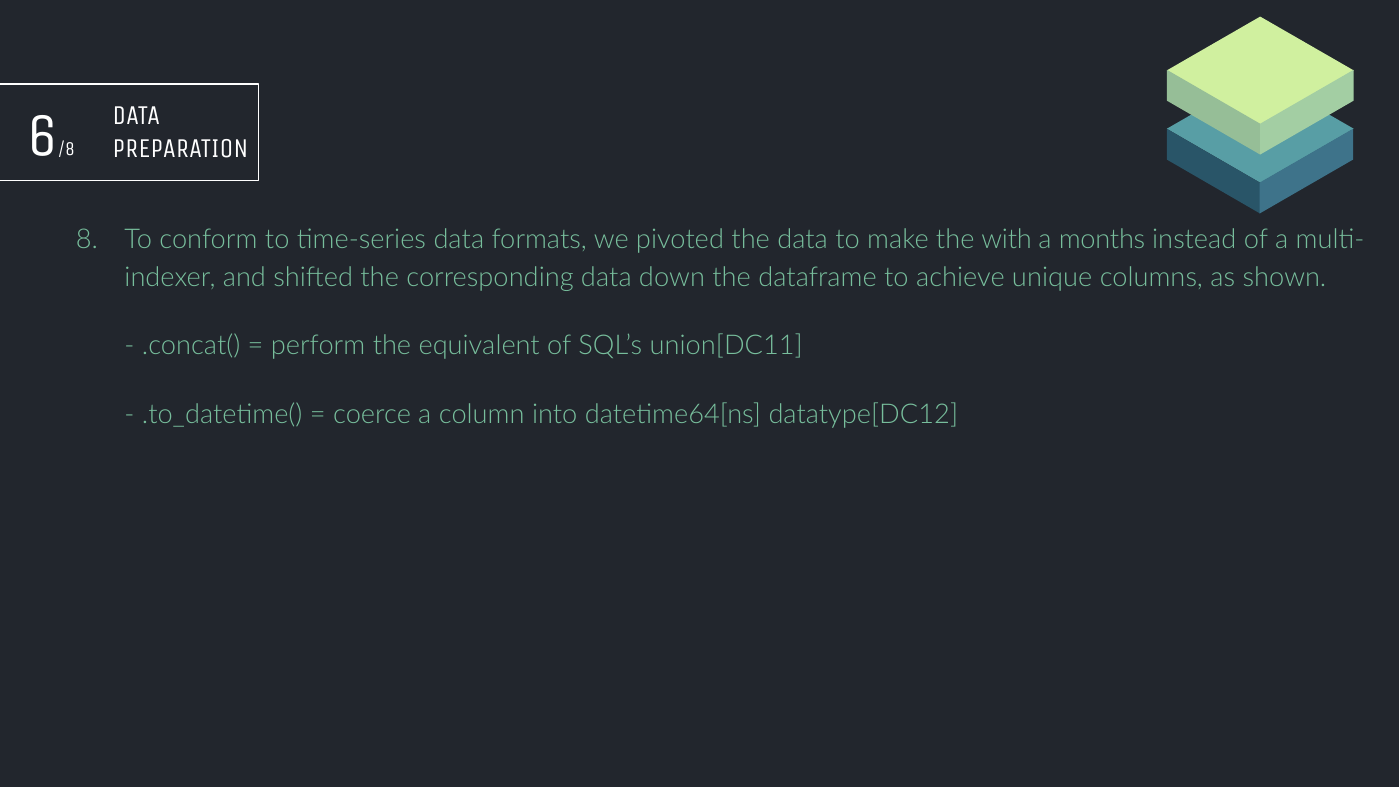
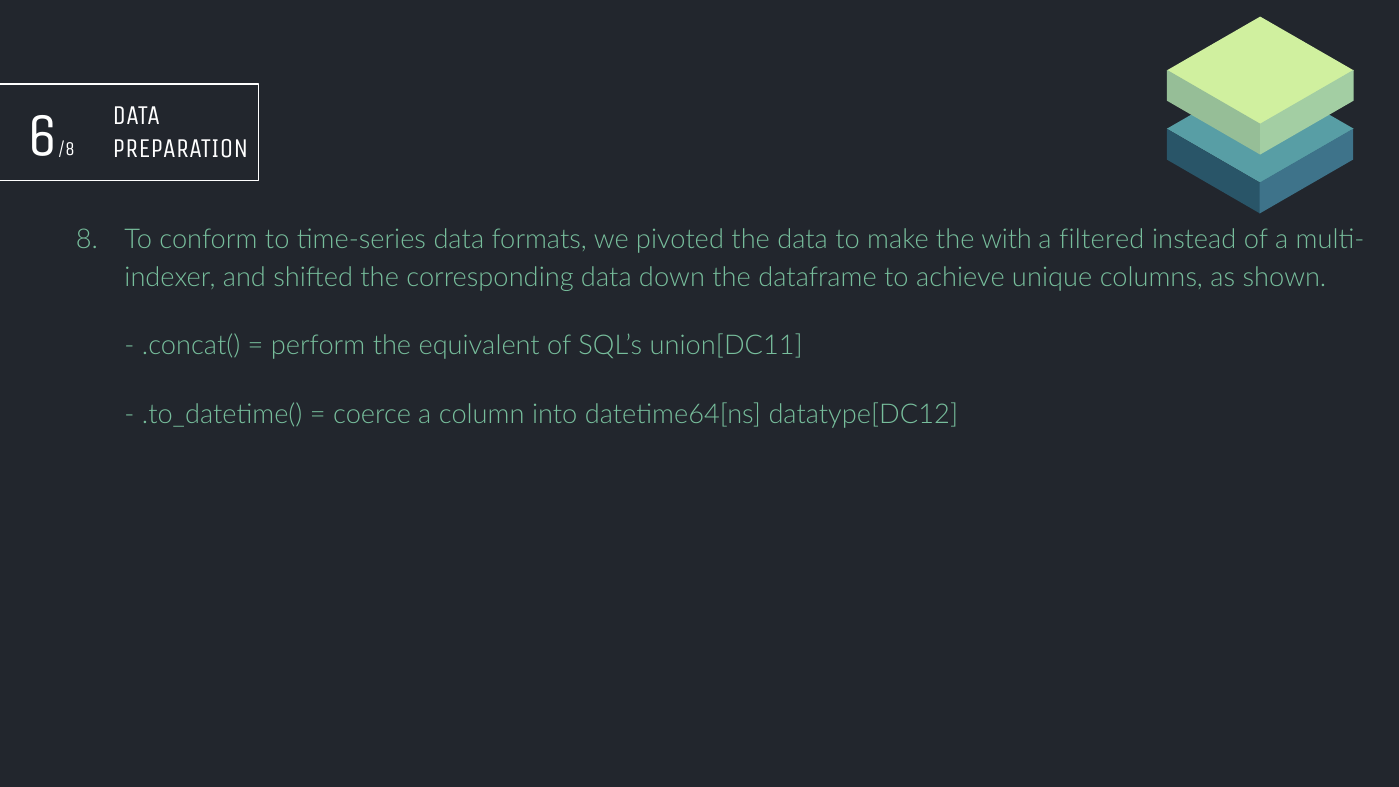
months: months -> filtered
